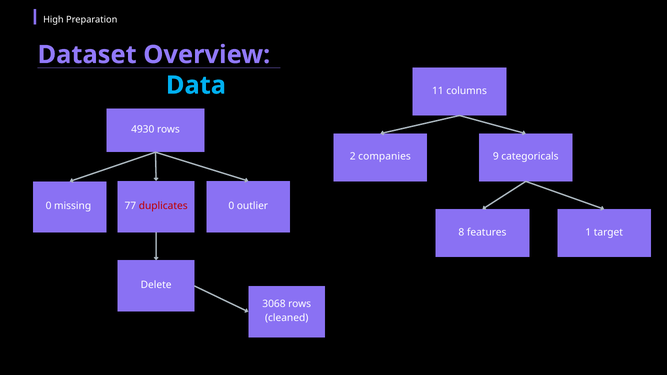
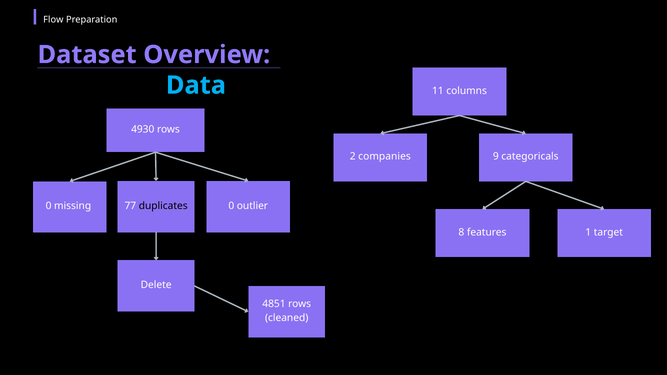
High: High -> Flow
duplicates colour: red -> black
3068: 3068 -> 4851
